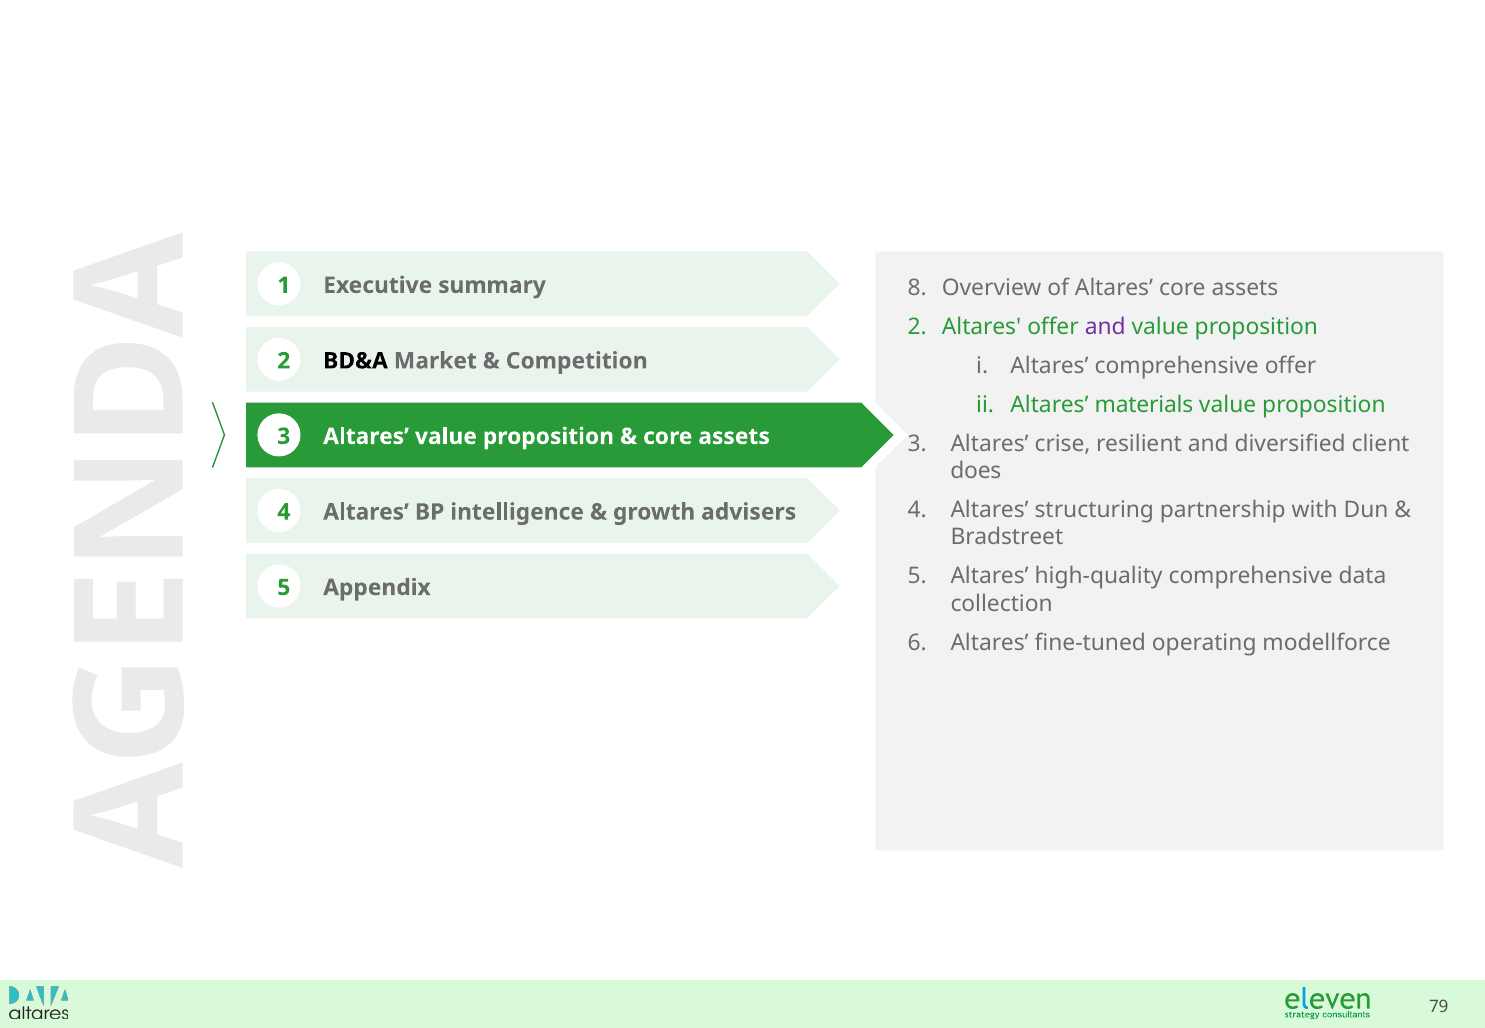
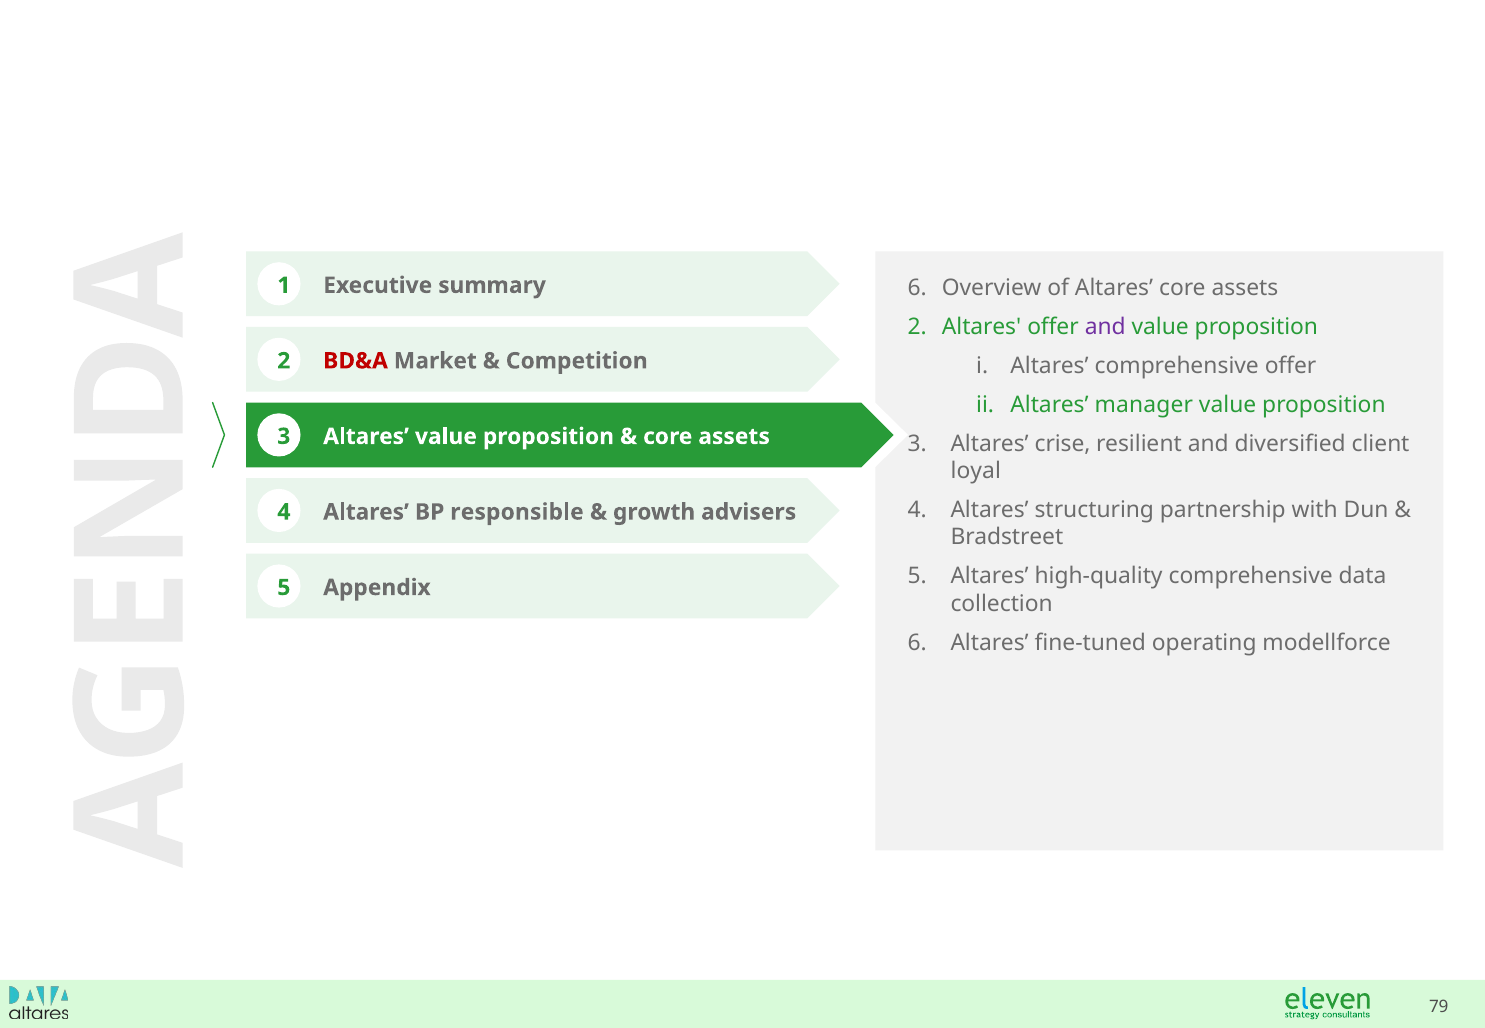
8 at (917, 288): 8 -> 6
BD&A colour: black -> red
materials: materials -> manager
does: does -> loyal
intelligence: intelligence -> responsible
